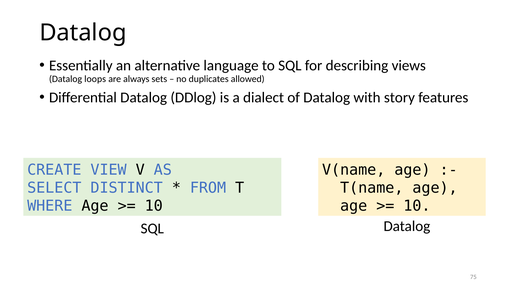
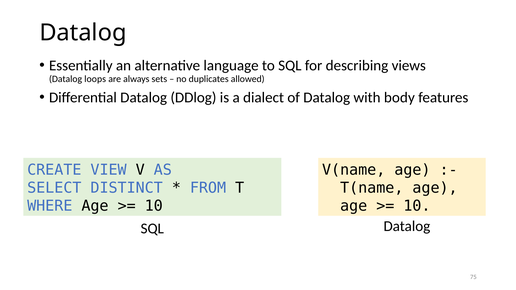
story: story -> body
